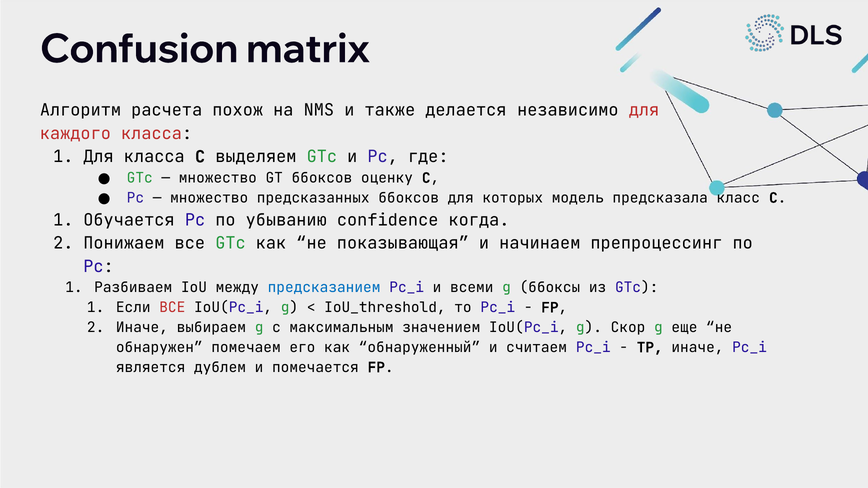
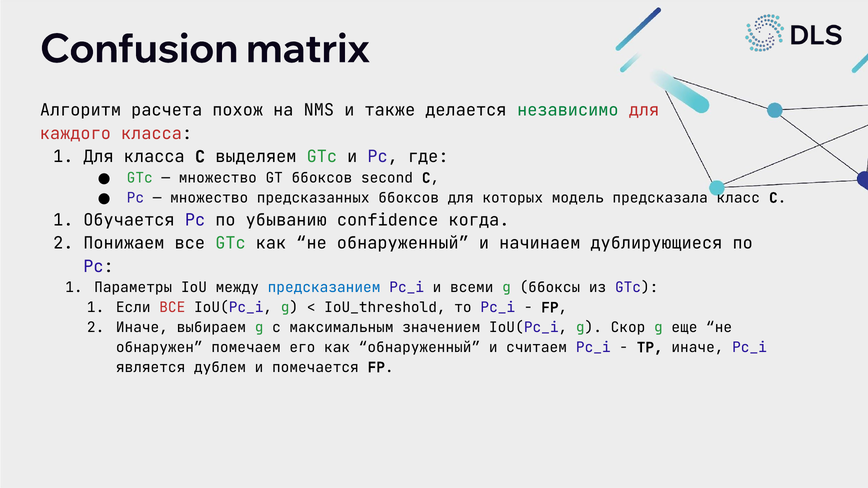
независимо colour: black -> green
оценку: оценку -> second
не показывающая: показывающая -> обнаруженный
препроцессинг: препроцессинг -> дублирующиеся
Разбиваем: Разбиваем -> Параметры
